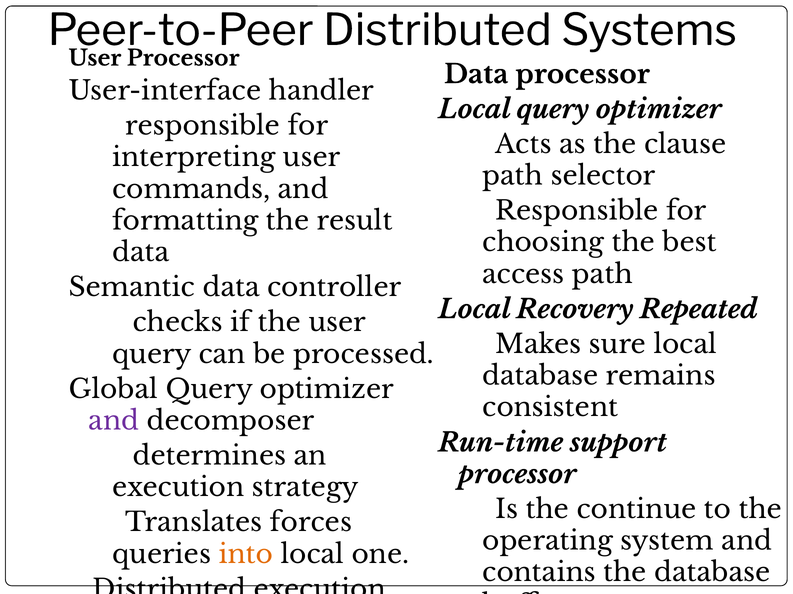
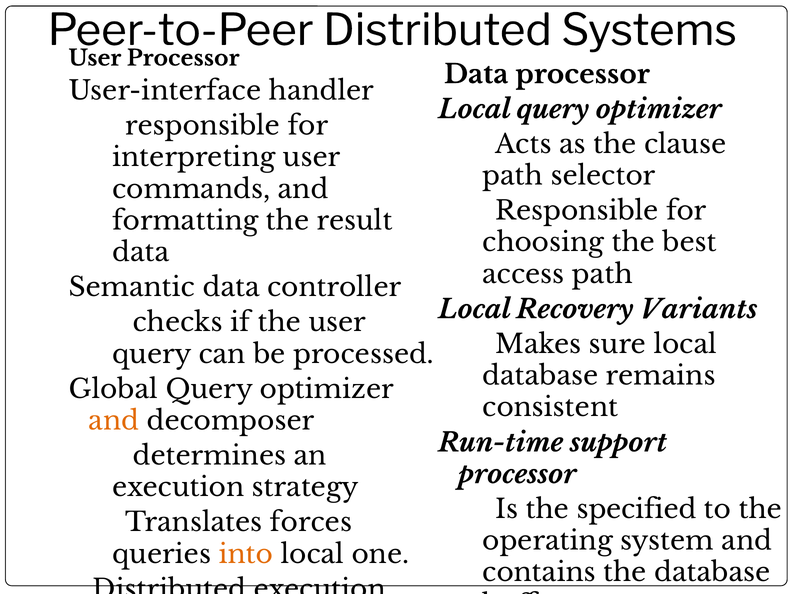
Repeated: Repeated -> Variants
and at (114, 422) colour: purple -> orange
continue: continue -> specified
